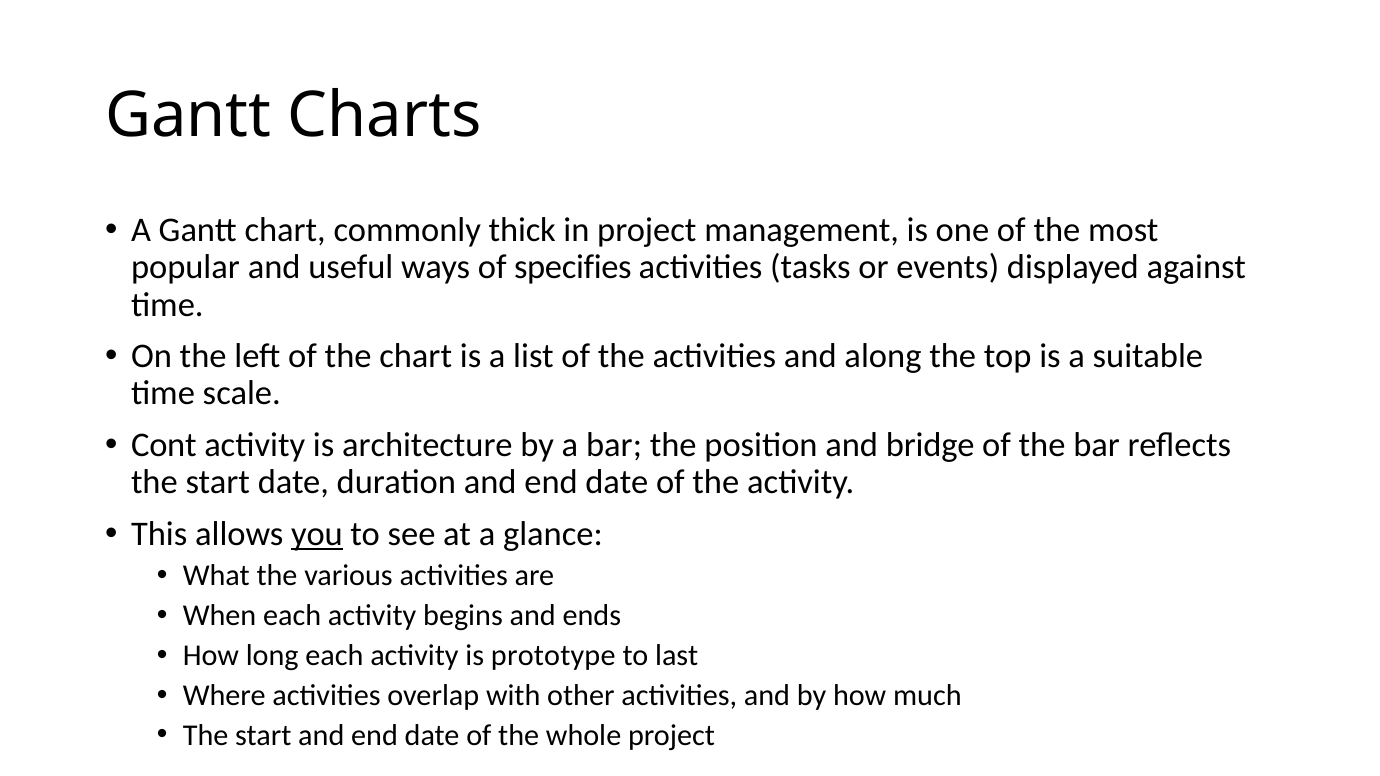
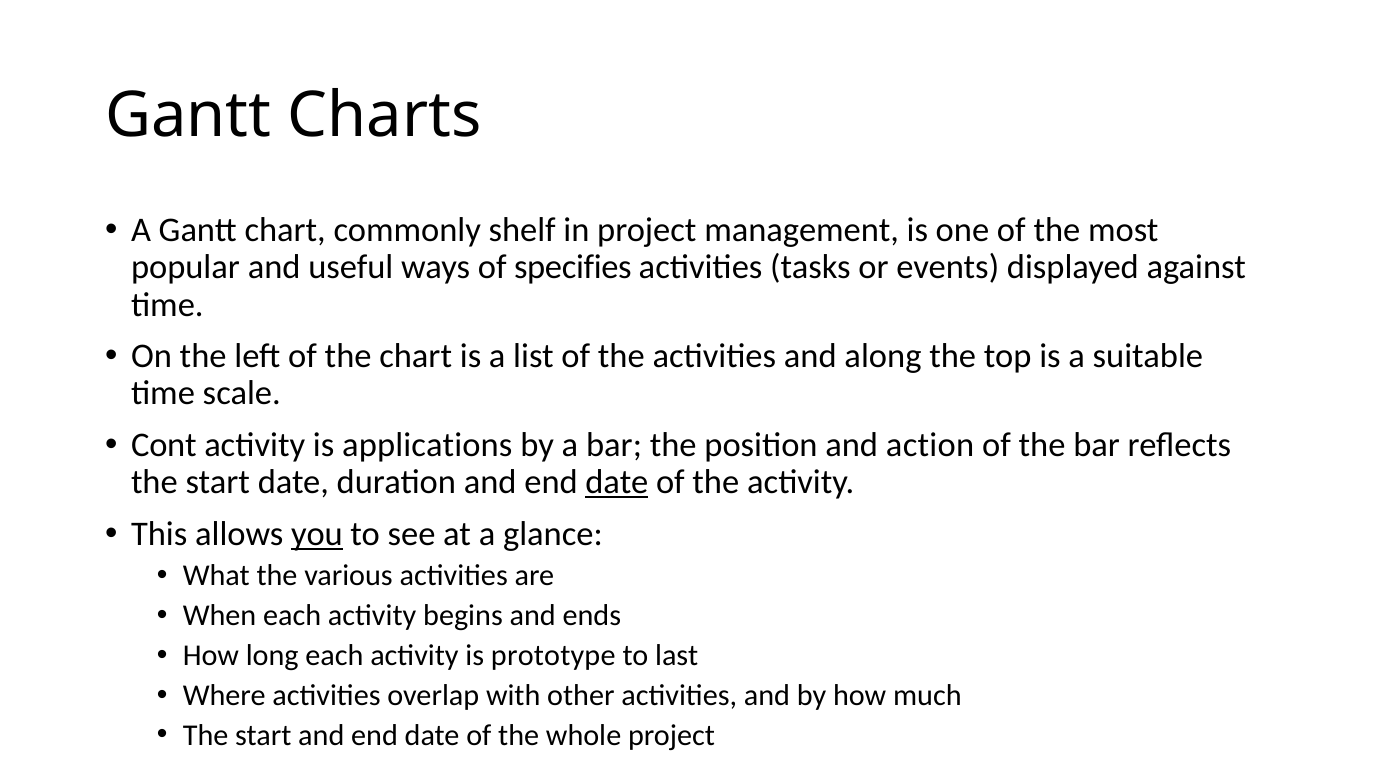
thick: thick -> shelf
architecture: architecture -> applications
bridge: bridge -> action
date at (617, 482) underline: none -> present
